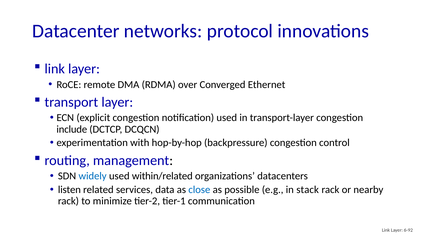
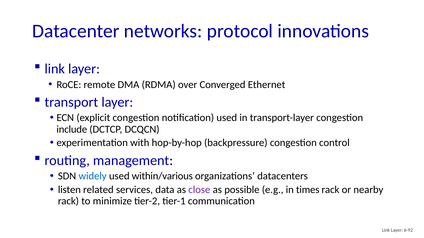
within/related: within/related -> within/various
close colour: blue -> purple
stack: stack -> times
